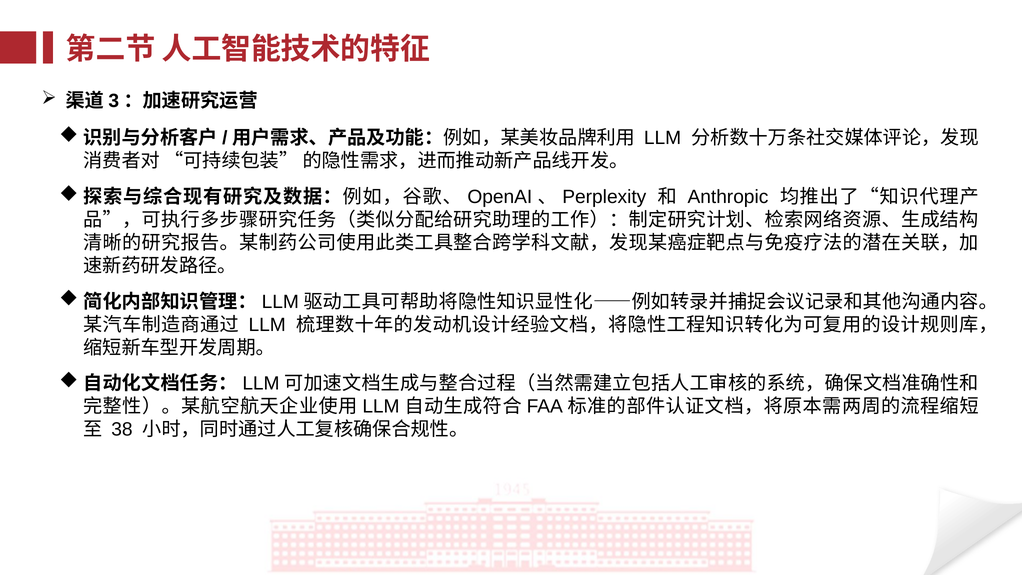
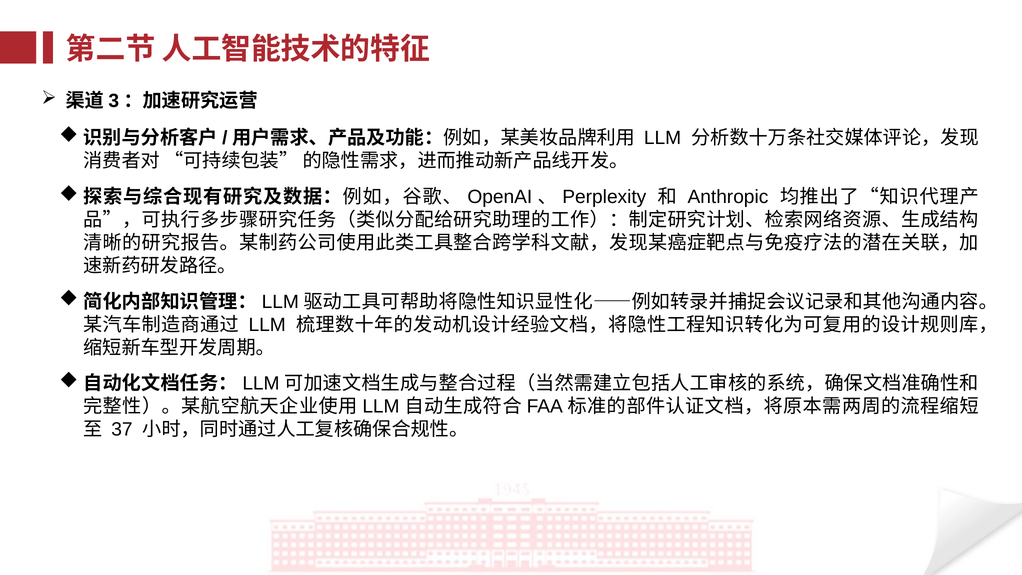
38: 38 -> 37
